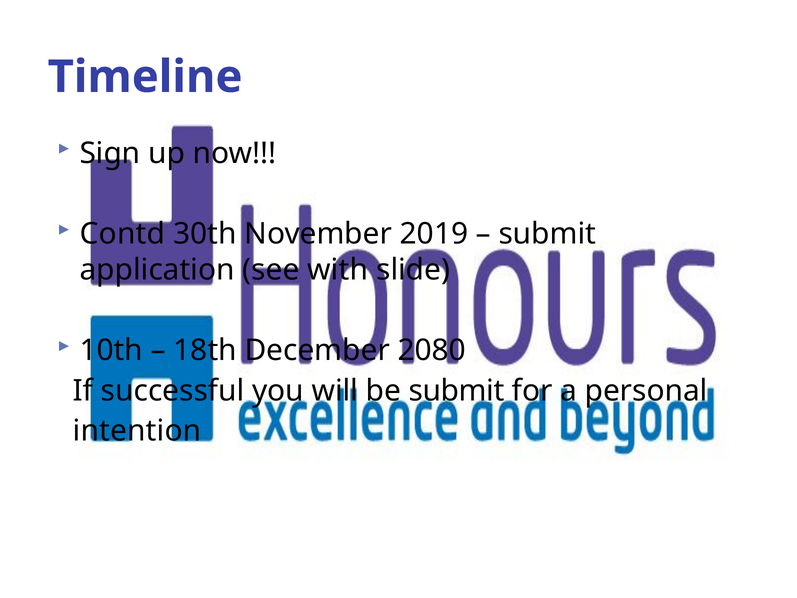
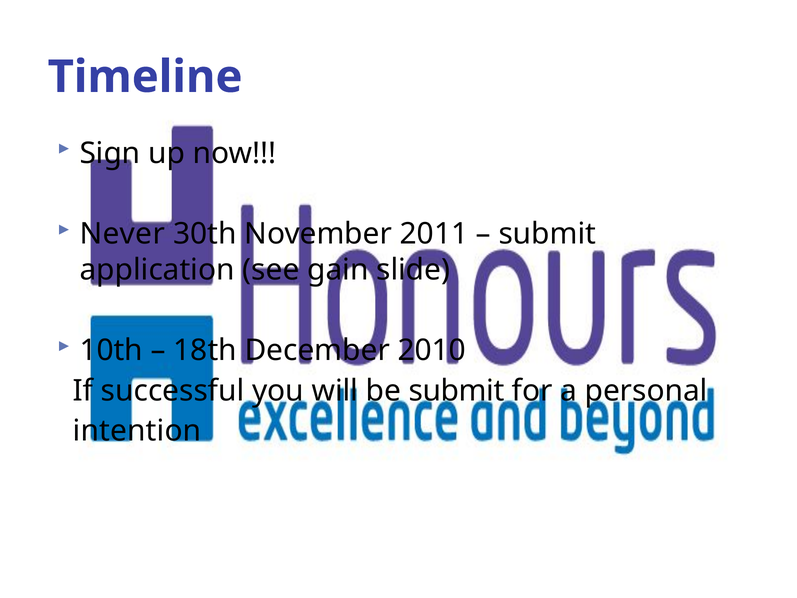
Contd: Contd -> Never
2019: 2019 -> 2011
with: with -> gain
2080: 2080 -> 2010
